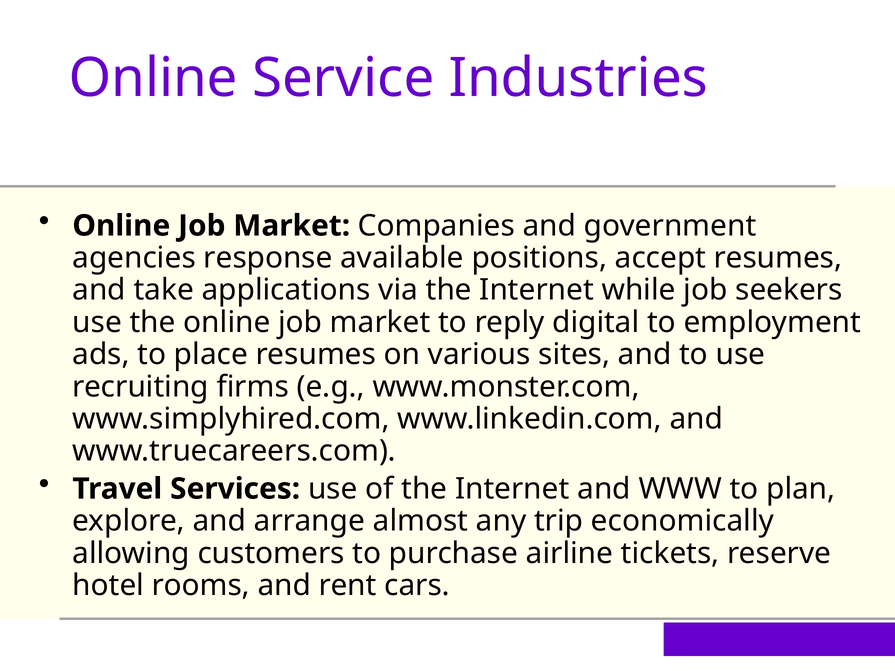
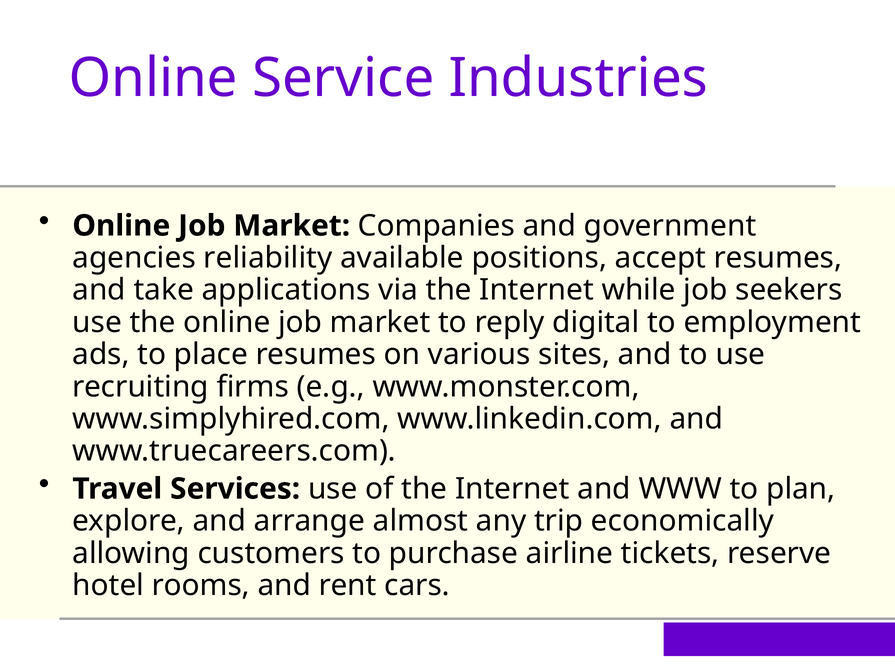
response: response -> reliability
